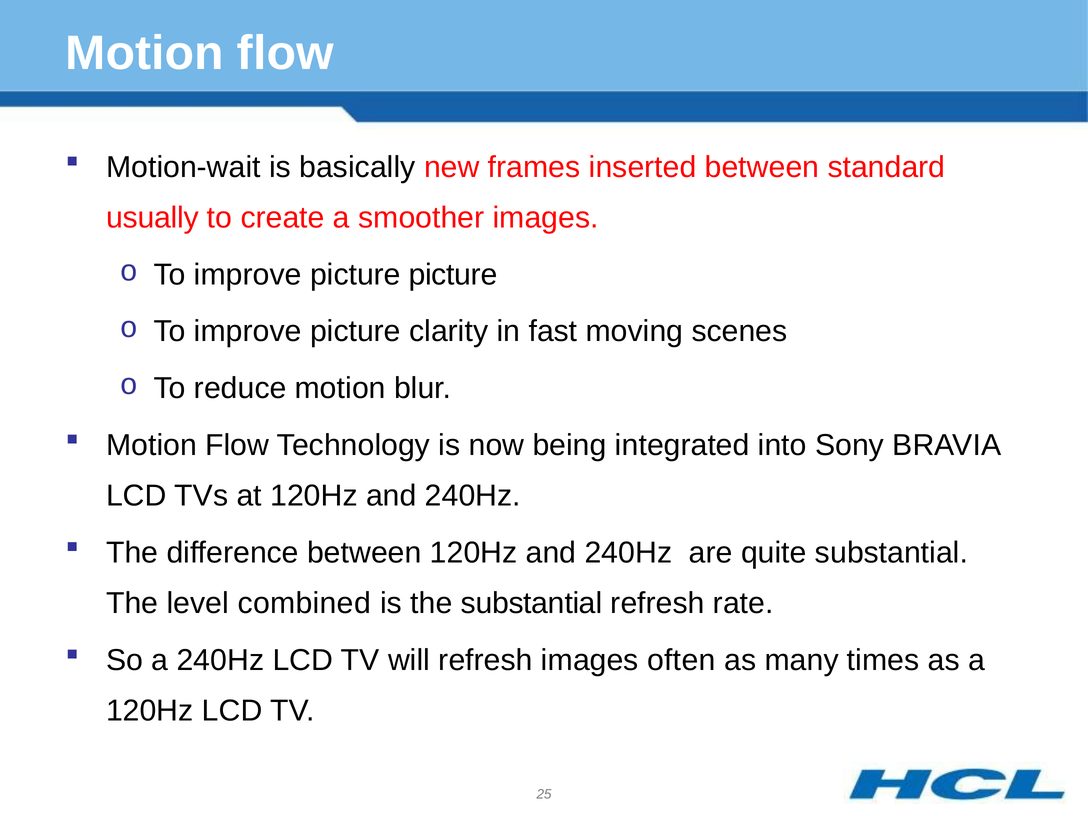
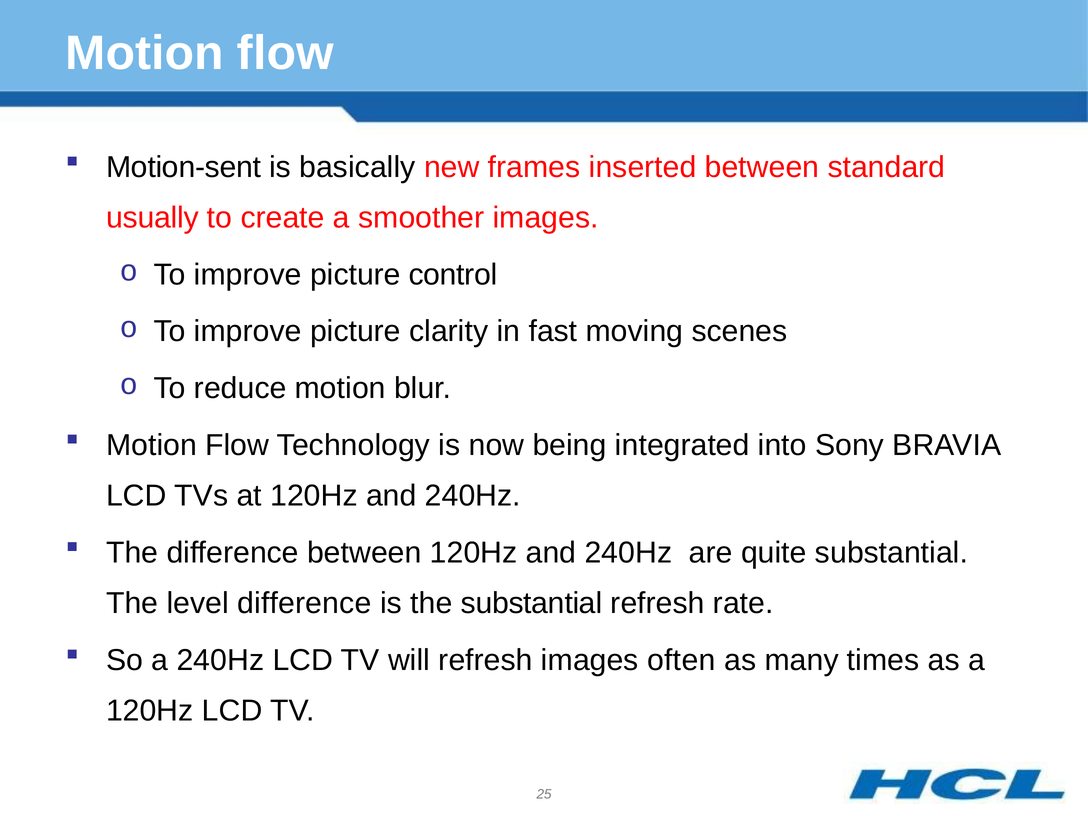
Motion-wait: Motion-wait -> Motion-sent
picture picture: picture -> control
level combined: combined -> difference
